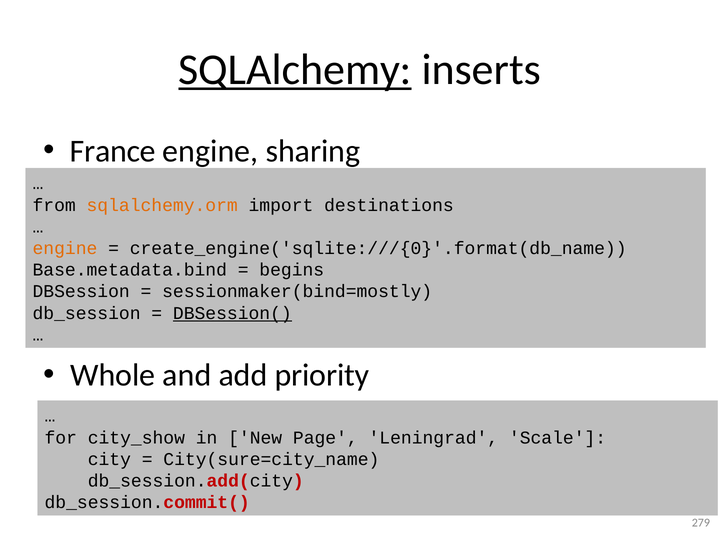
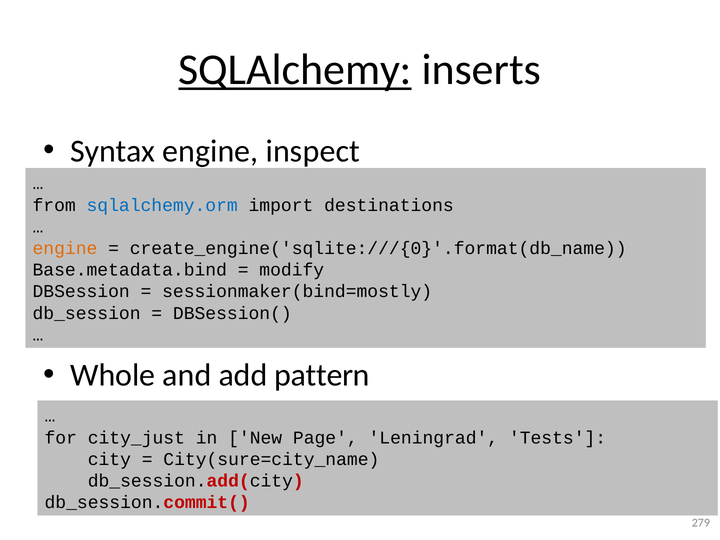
France: France -> Syntax
sharing: sharing -> inspect
sqlalchemy.orm colour: orange -> blue
begins: begins -> modify
DBSession( underline: present -> none
priority: priority -> pattern
city_show: city_show -> city_just
Scale: Scale -> Tests
